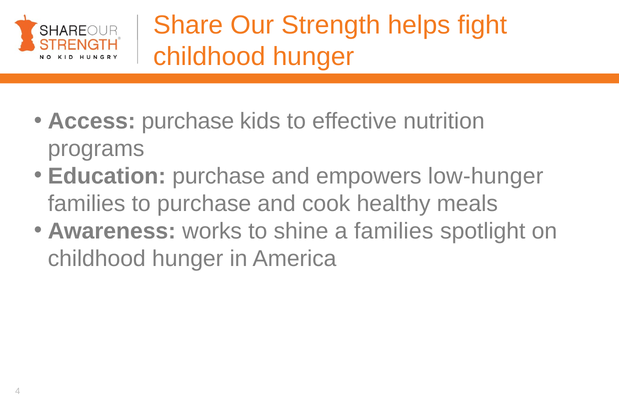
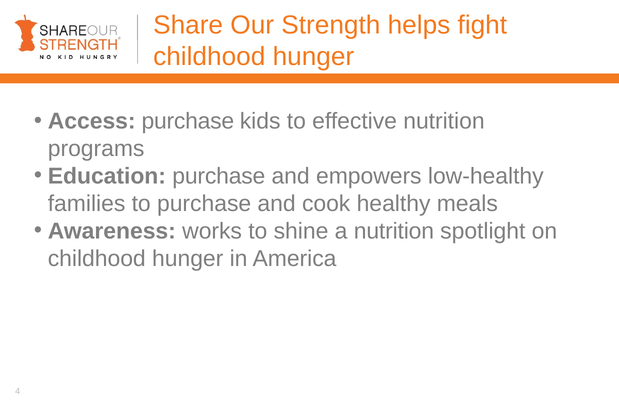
low-hunger: low-hunger -> low-healthy
a families: families -> nutrition
